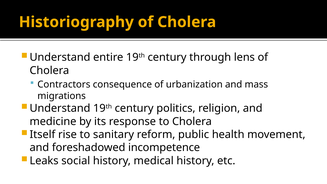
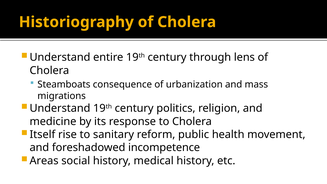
Contractors: Contractors -> Steamboats
Leaks: Leaks -> Areas
